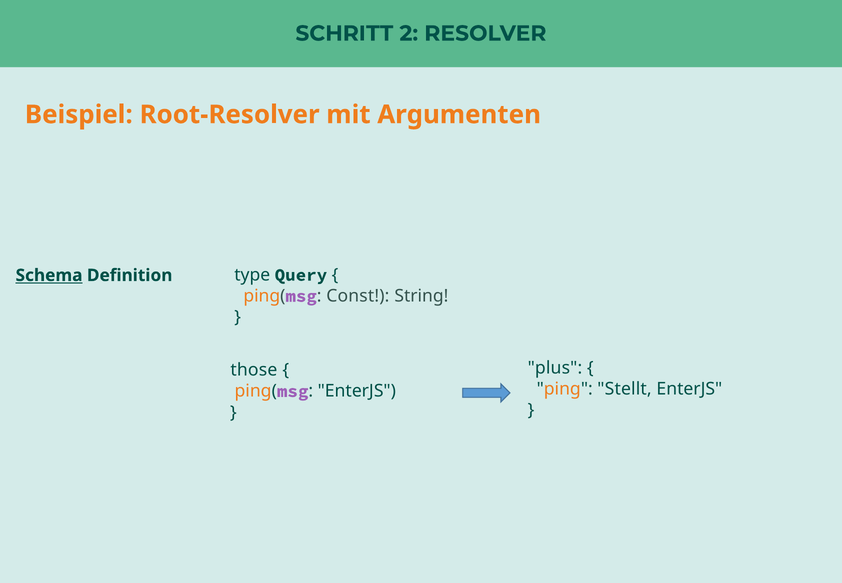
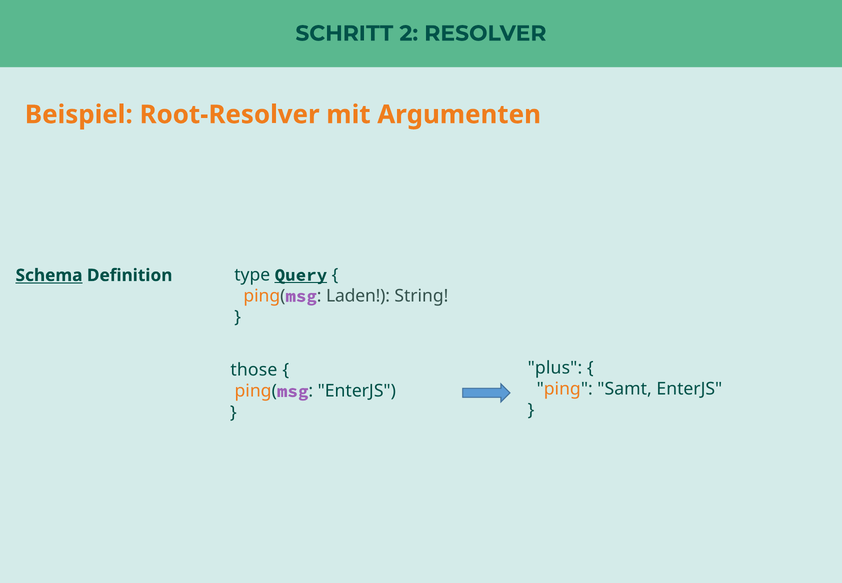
Query underline: none -> present
Const: Const -> Laden
Stellt: Stellt -> Samt
